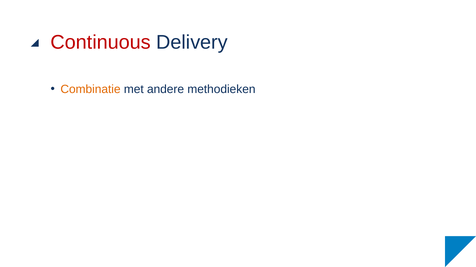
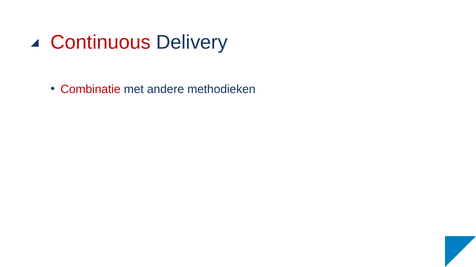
Combinatie colour: orange -> red
